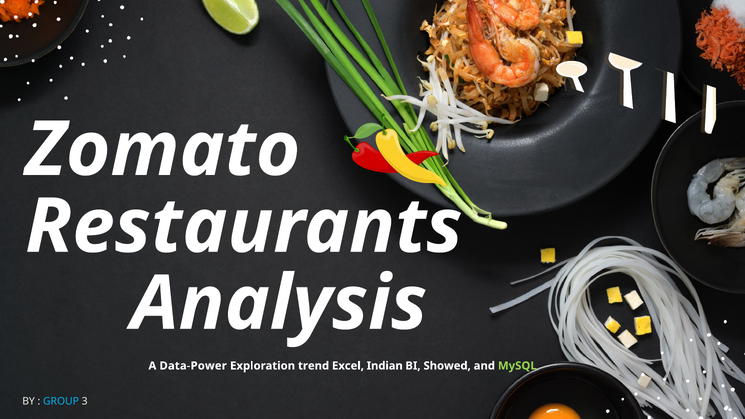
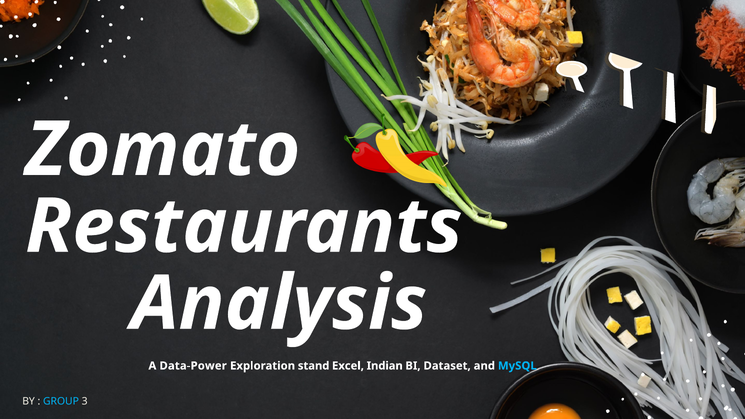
trend: trend -> stand
Showed: Showed -> Dataset
MySQL colour: light green -> light blue
